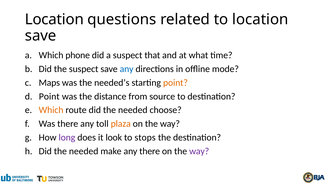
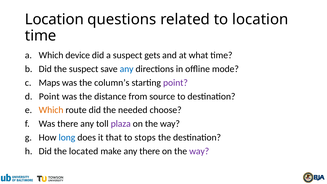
save at (41, 36): save -> time
phone: phone -> device
that: that -> gets
needed’s: needed’s -> column’s
point at (175, 83) colour: orange -> purple
plaza colour: orange -> purple
long colour: purple -> blue
look: look -> that
needed at (84, 151): needed -> located
